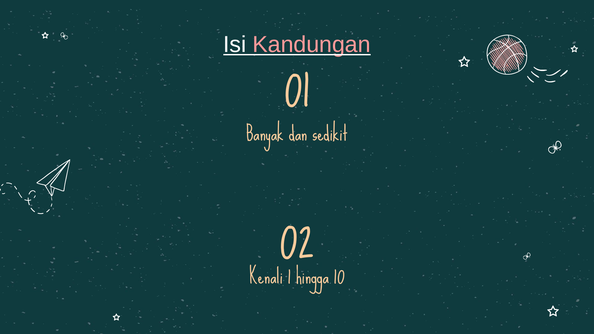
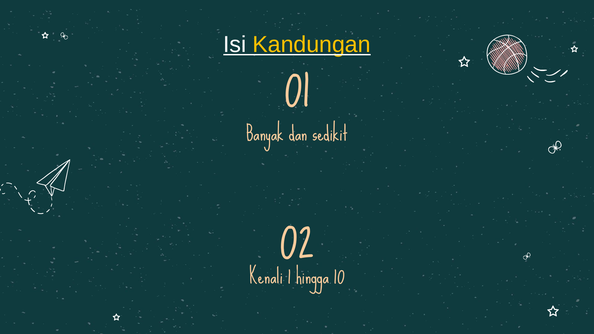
Kandungan colour: pink -> yellow
